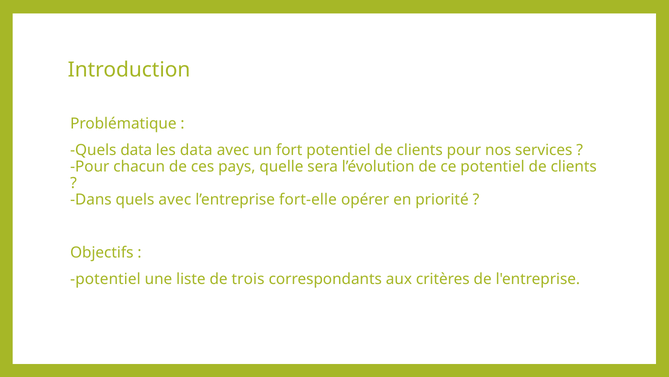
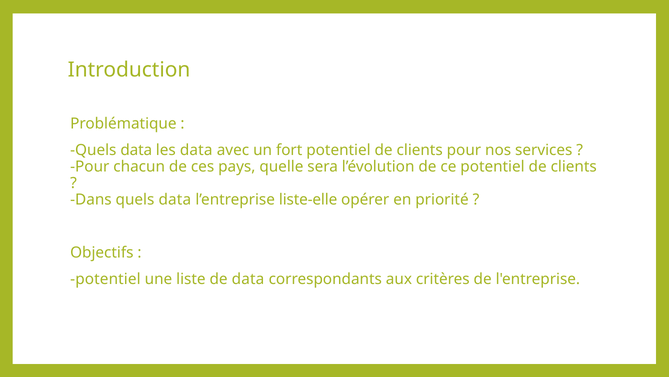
Dans quels avec: avec -> data
fort-elle: fort-elle -> liste-elle
de trois: trois -> data
